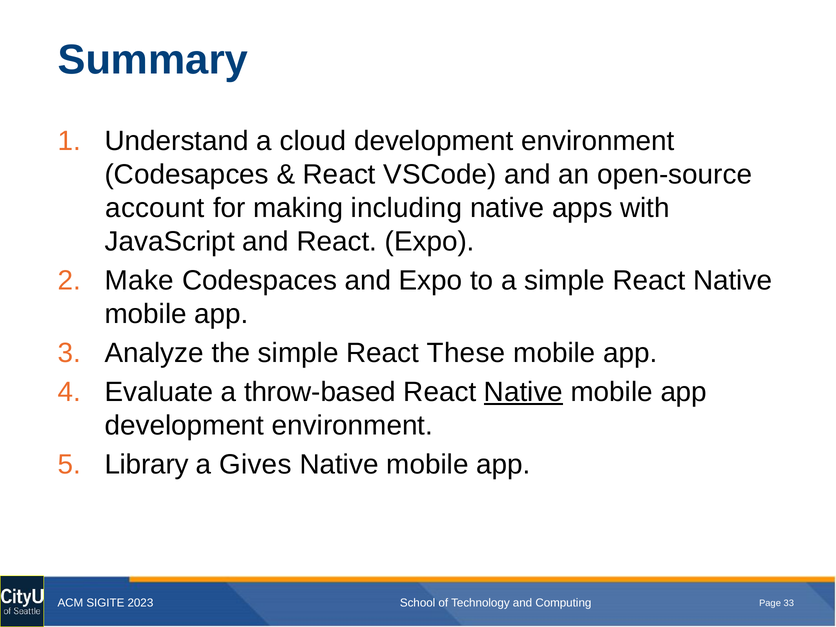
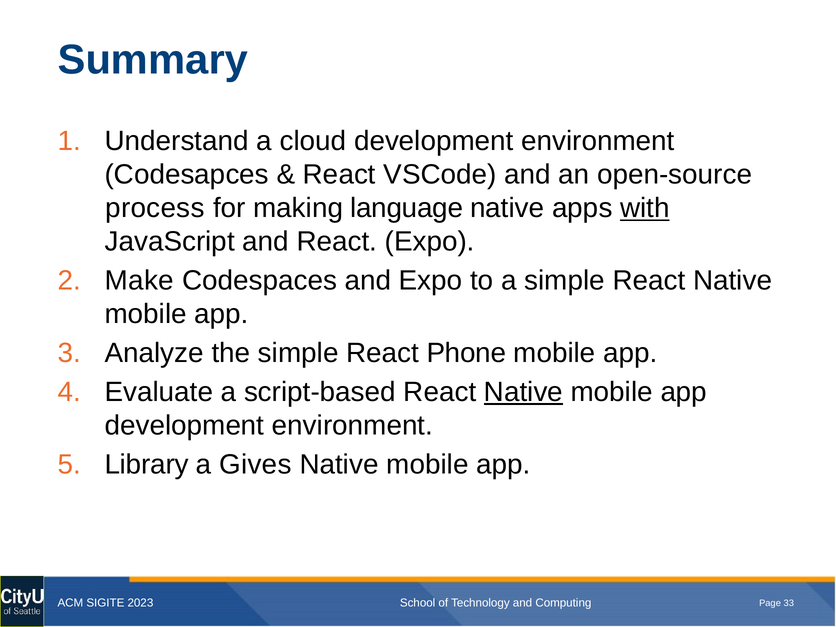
account: account -> process
including: including -> language
with underline: none -> present
These: These -> Phone
throw-based: throw-based -> script-based
